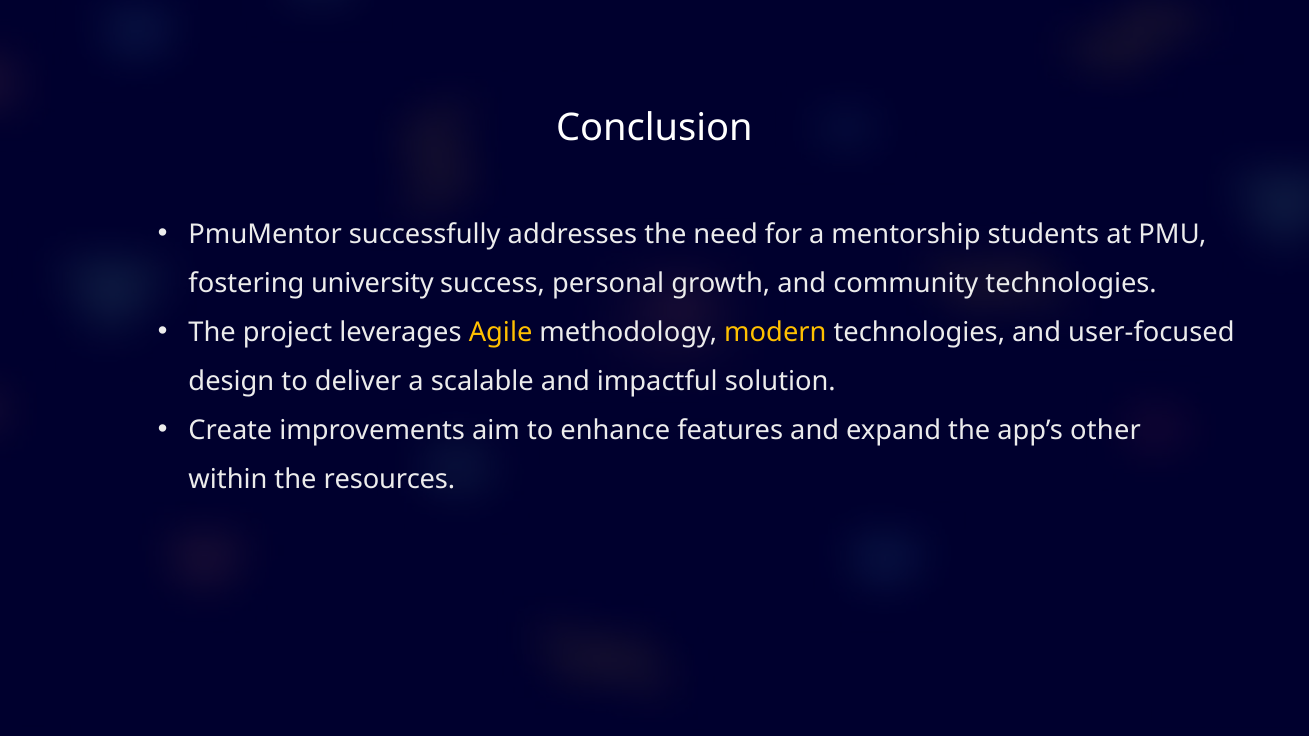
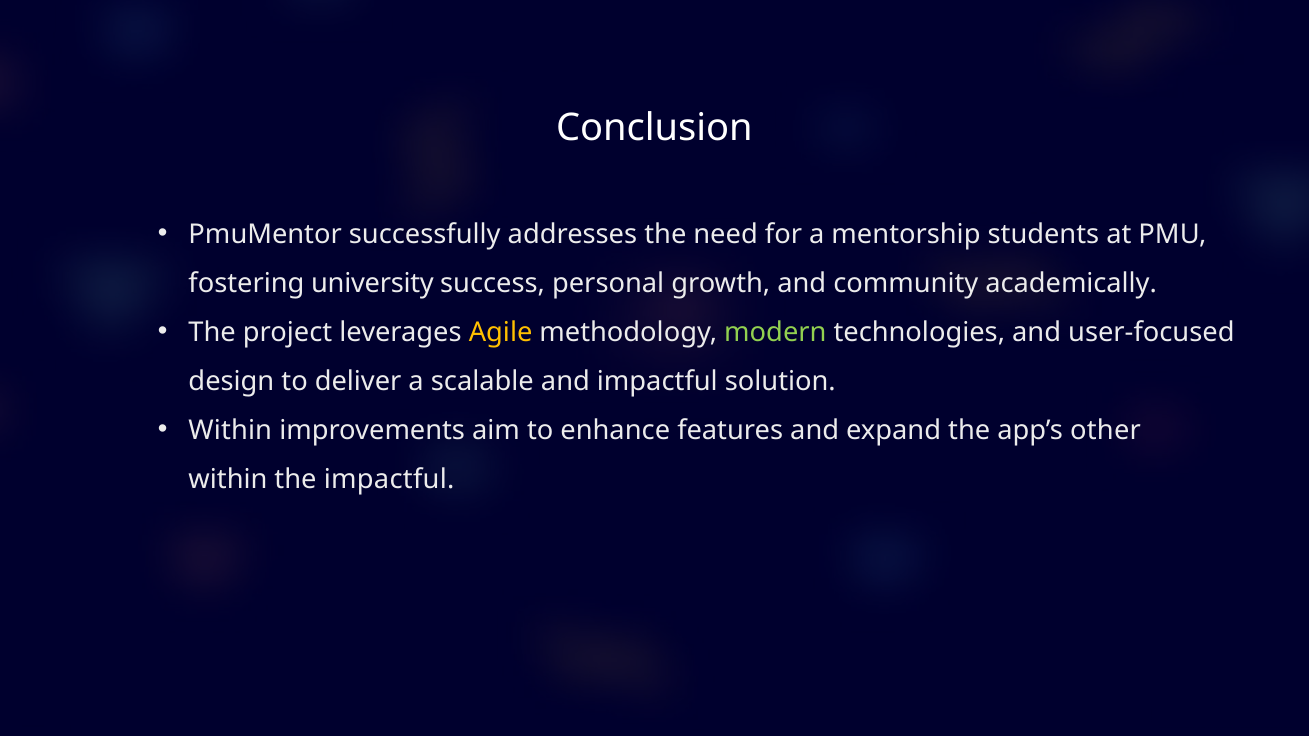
community technologies: technologies -> academically
modern colour: yellow -> light green
Create at (230, 431): Create -> Within
the resources: resources -> impactful
